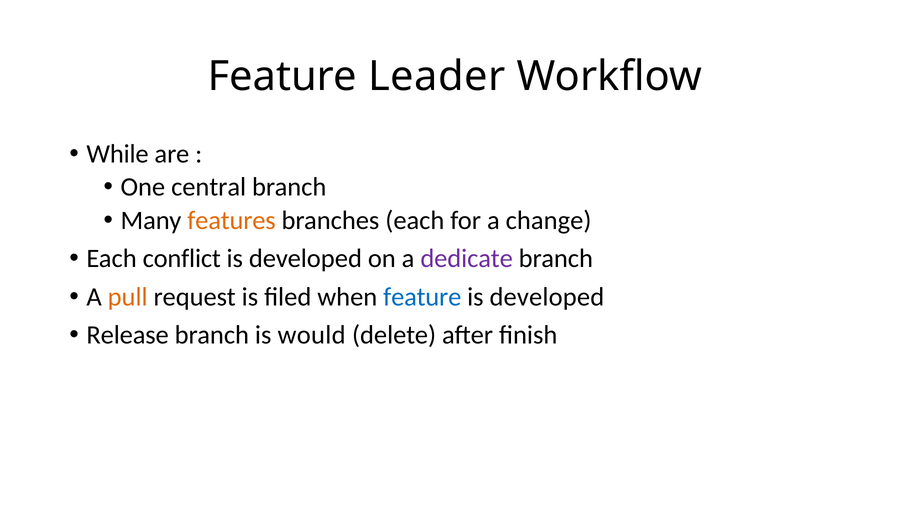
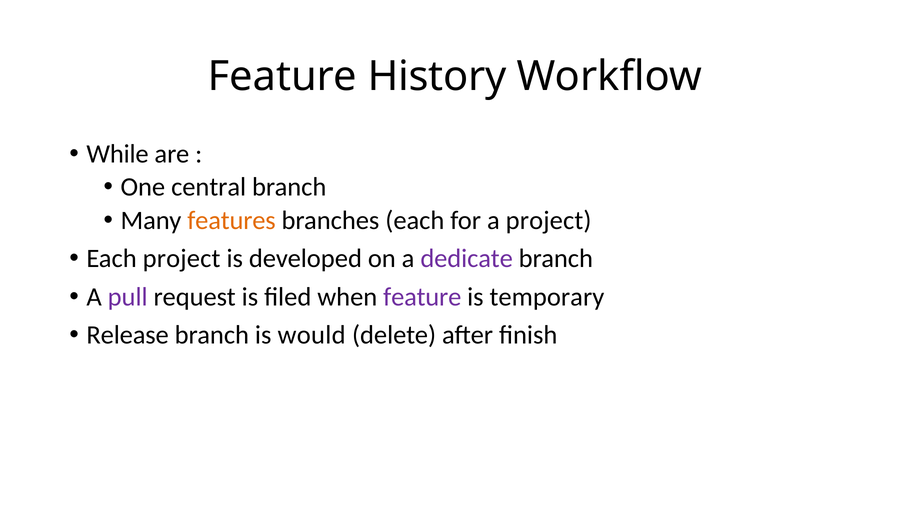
Leader: Leader -> History
a change: change -> project
Each conflict: conflict -> project
pull colour: orange -> purple
feature at (422, 297) colour: blue -> purple
developed at (547, 297): developed -> temporary
